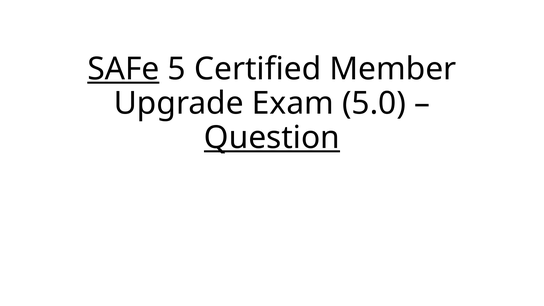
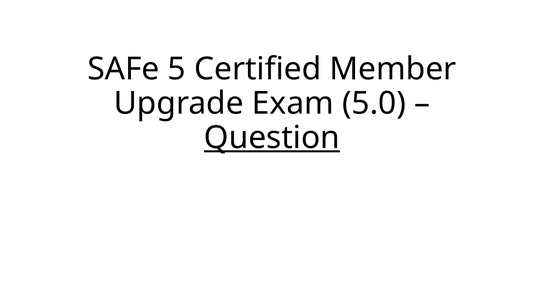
SAFe underline: present -> none
